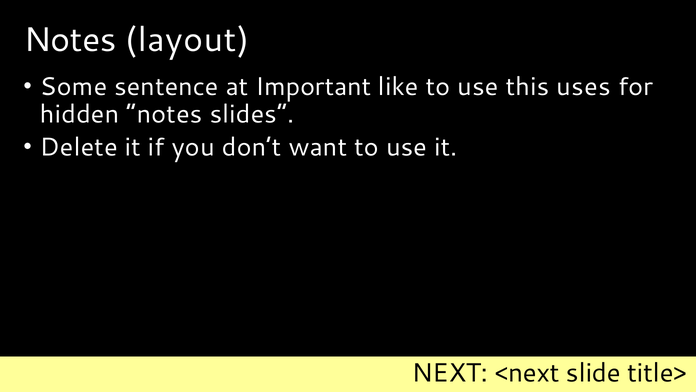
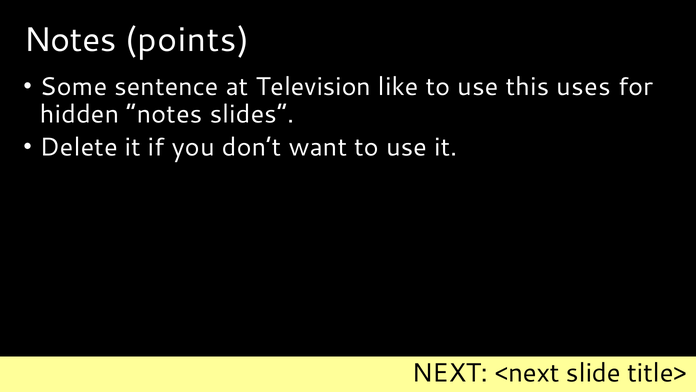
layout: layout -> points
Important: Important -> Television
